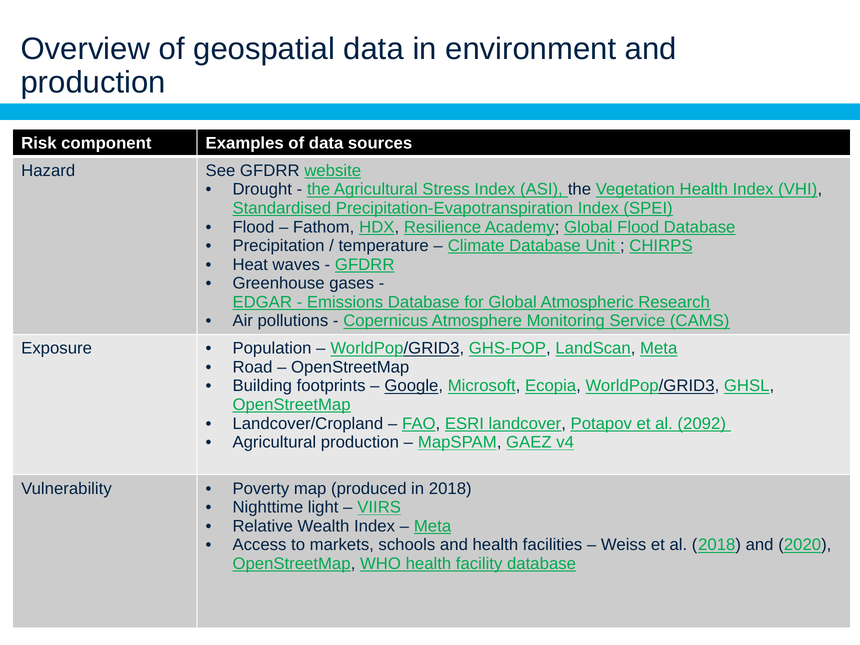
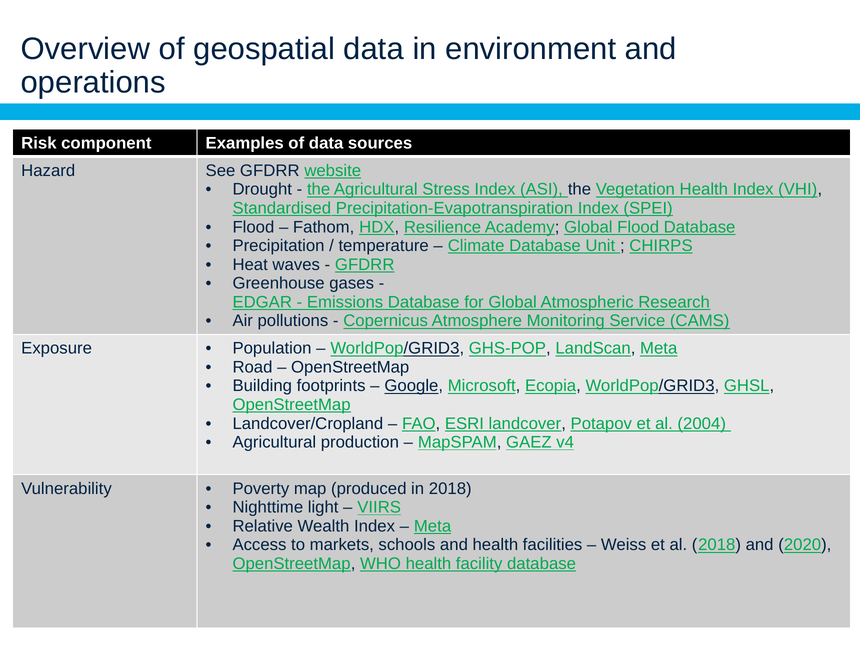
production at (93, 83): production -> operations
2092: 2092 -> 2004
